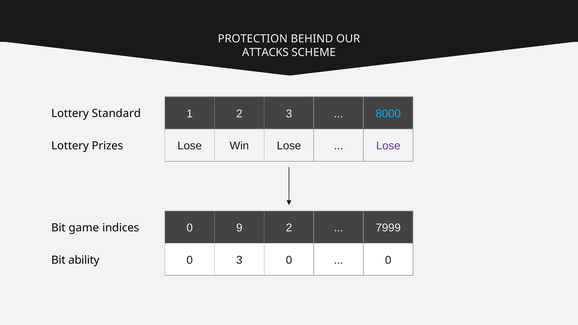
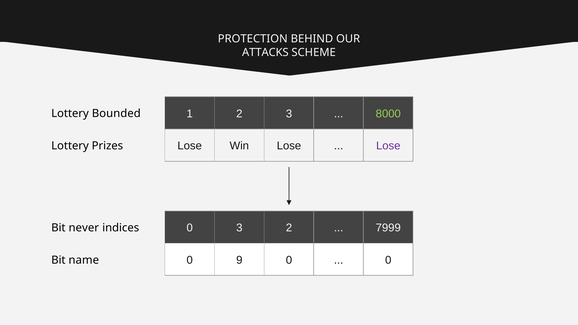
8000 colour: light blue -> light green
Standard: Standard -> Bounded
0 9: 9 -> 3
game: game -> never
0 3: 3 -> 9
ability: ability -> name
